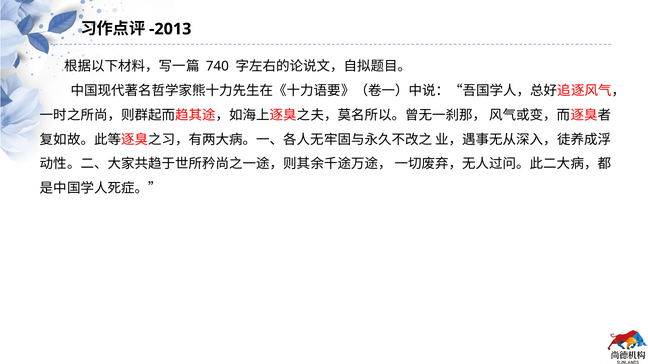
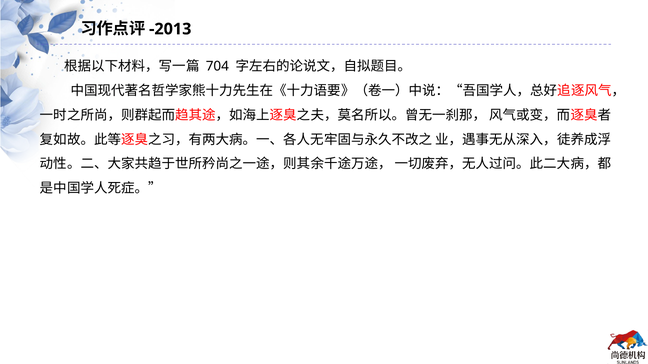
740: 740 -> 704
